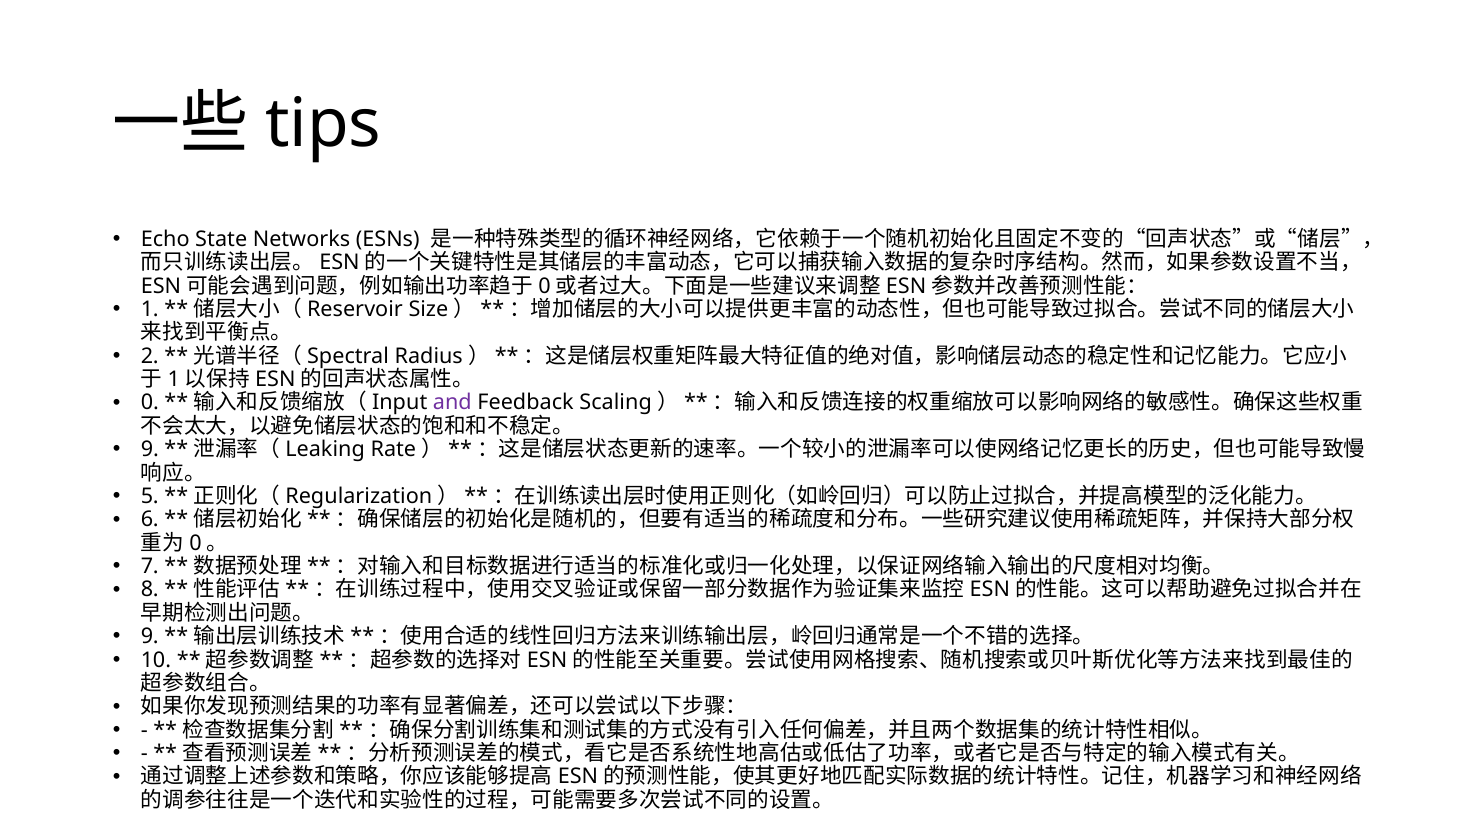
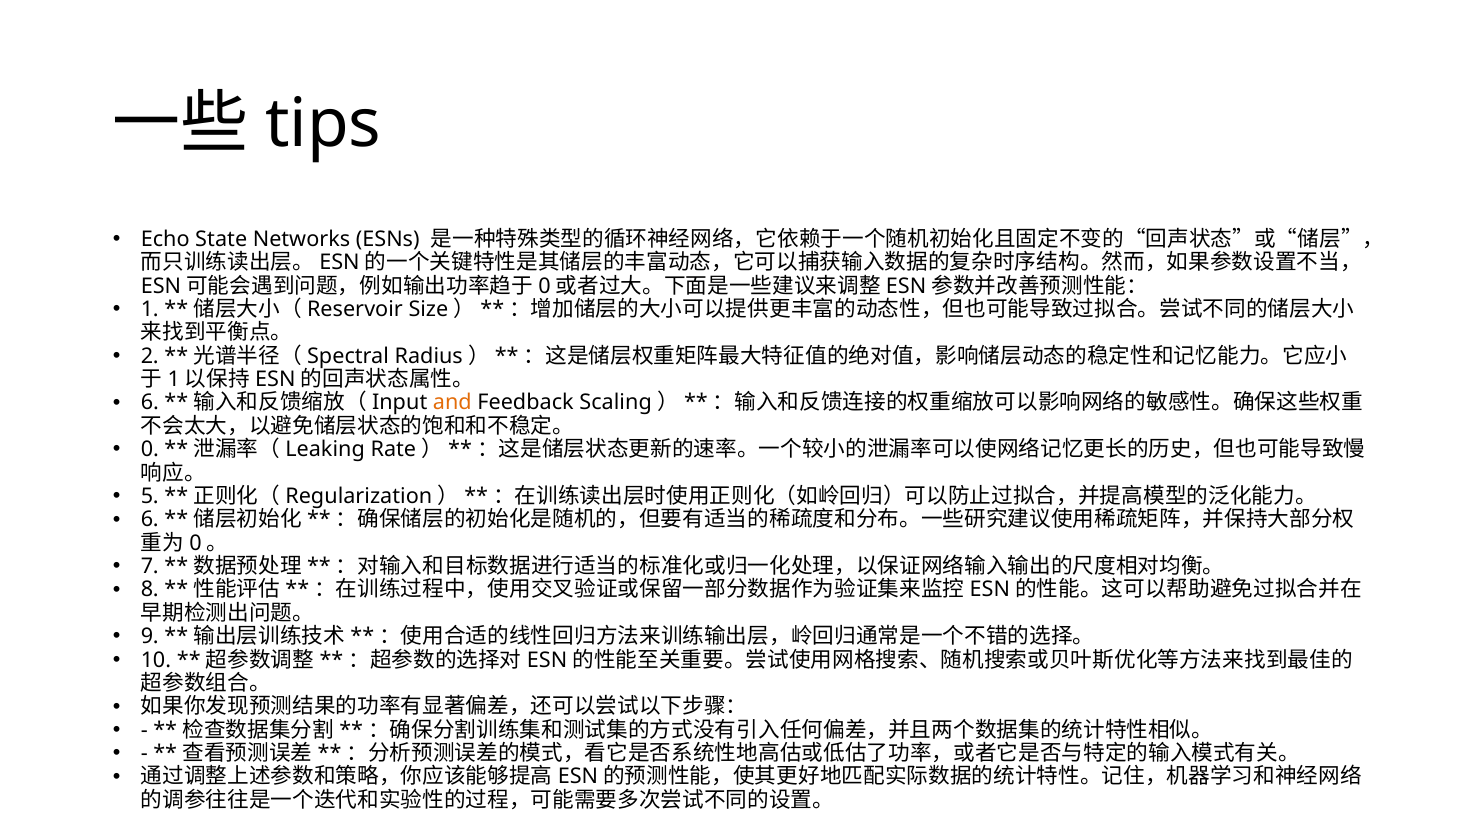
0 at (150, 403): 0 -> 6
and colour: purple -> orange
9 at (150, 449): 9 -> 0
